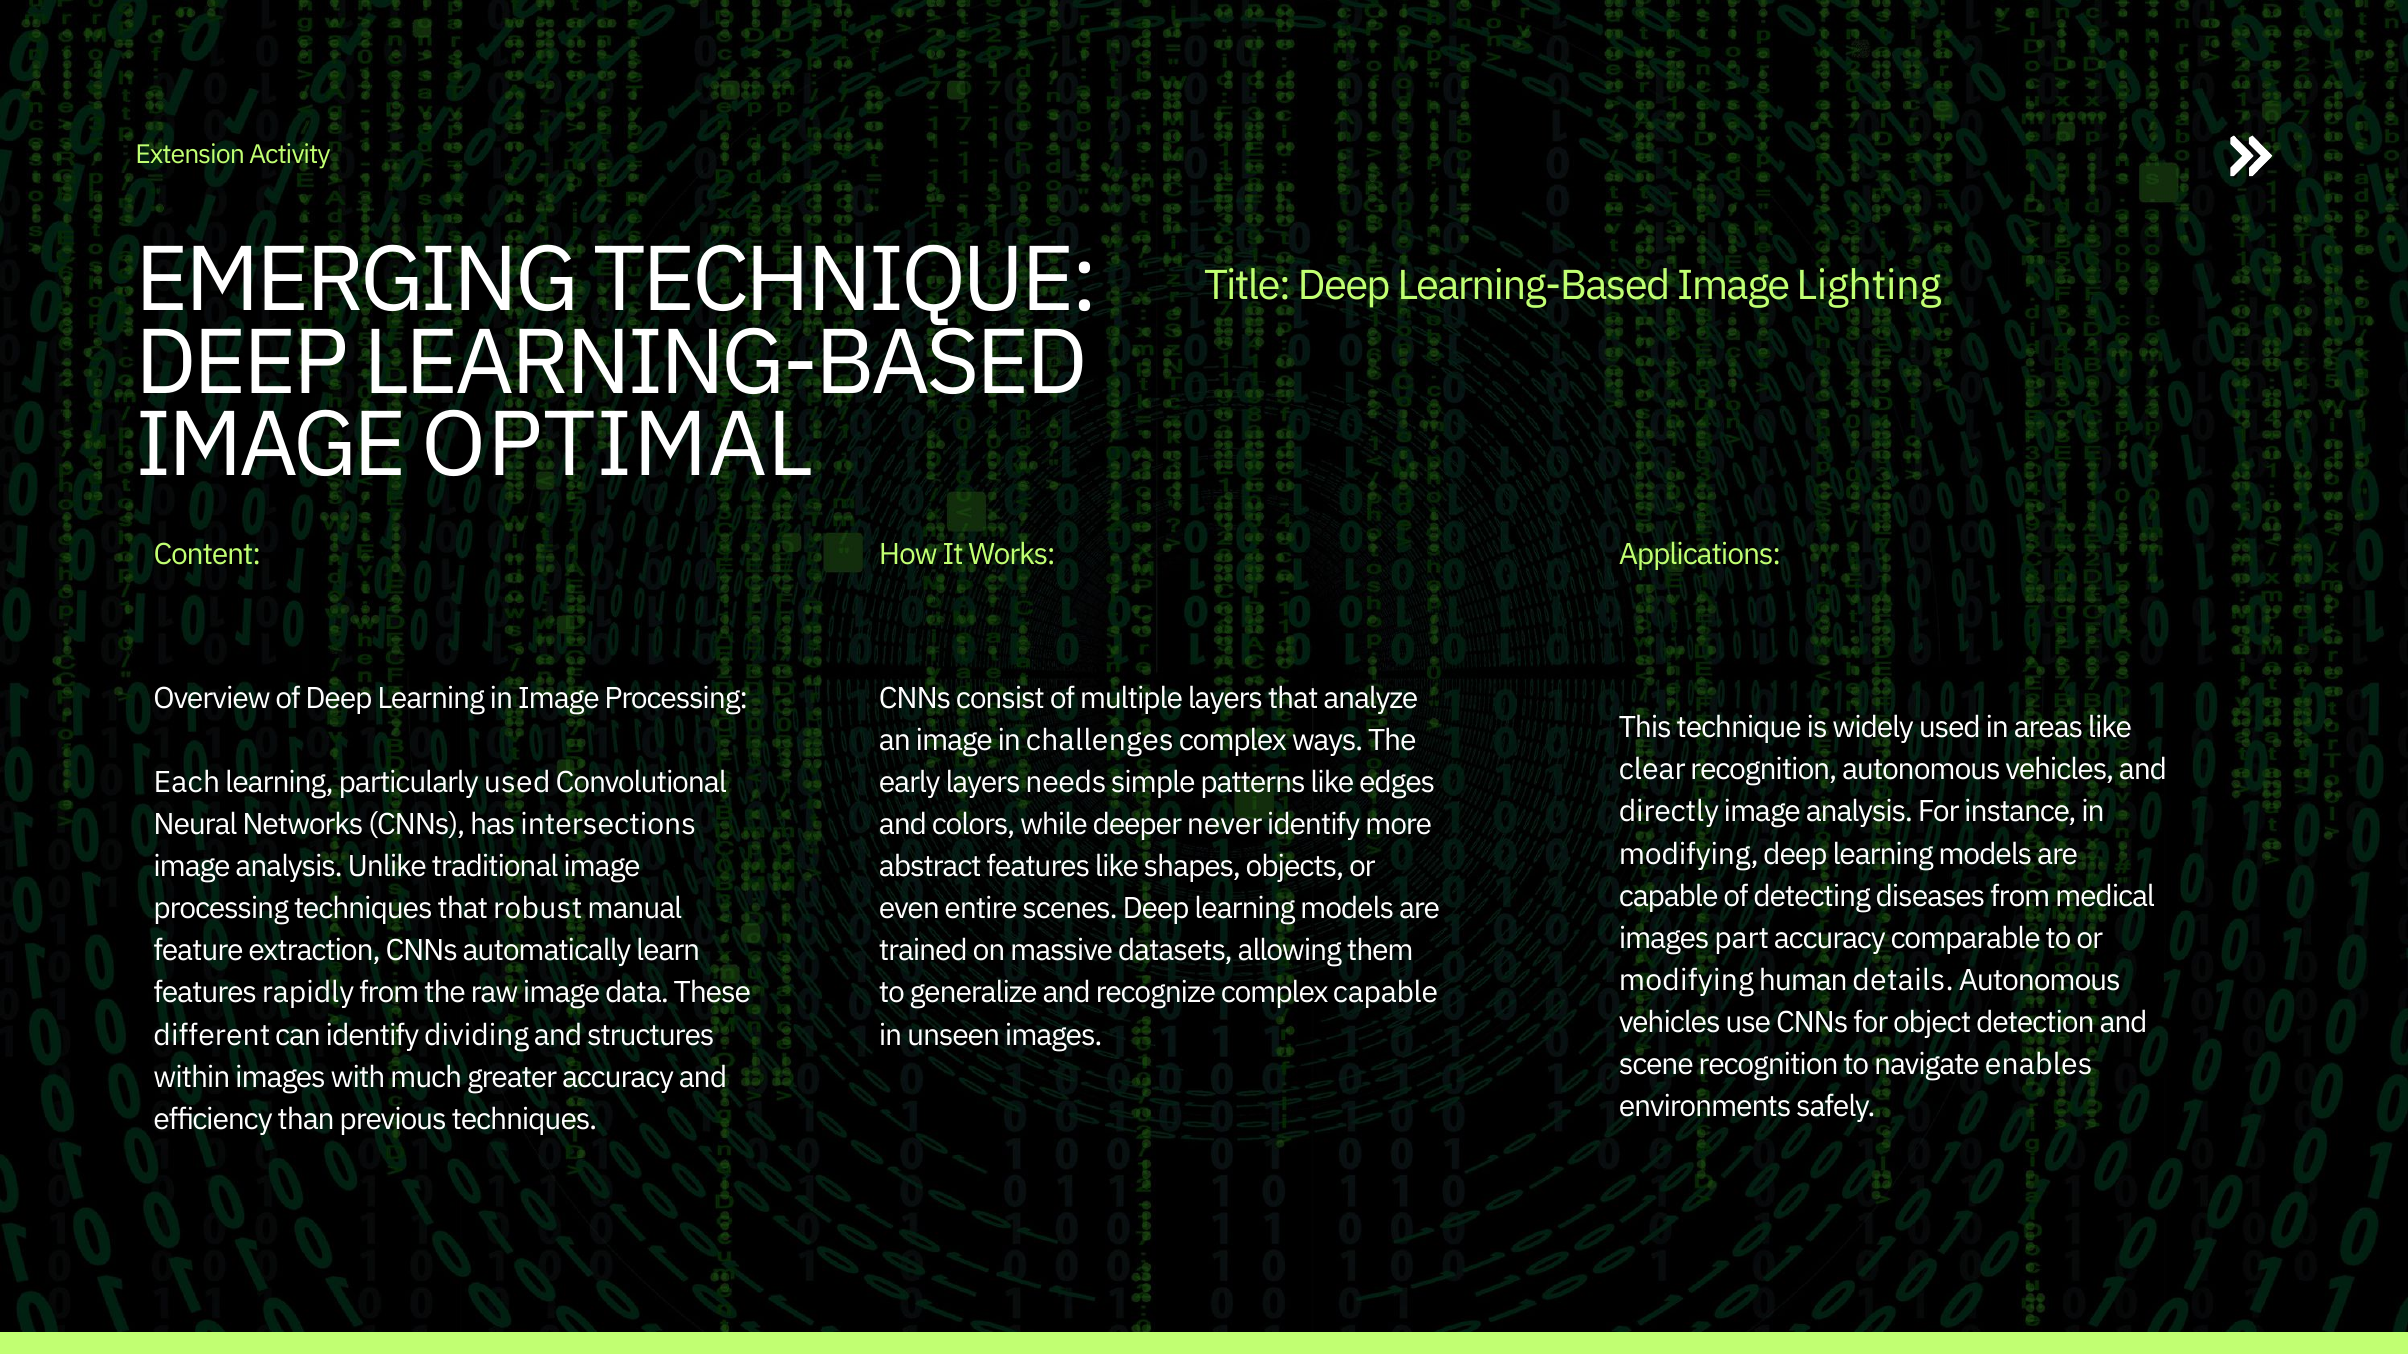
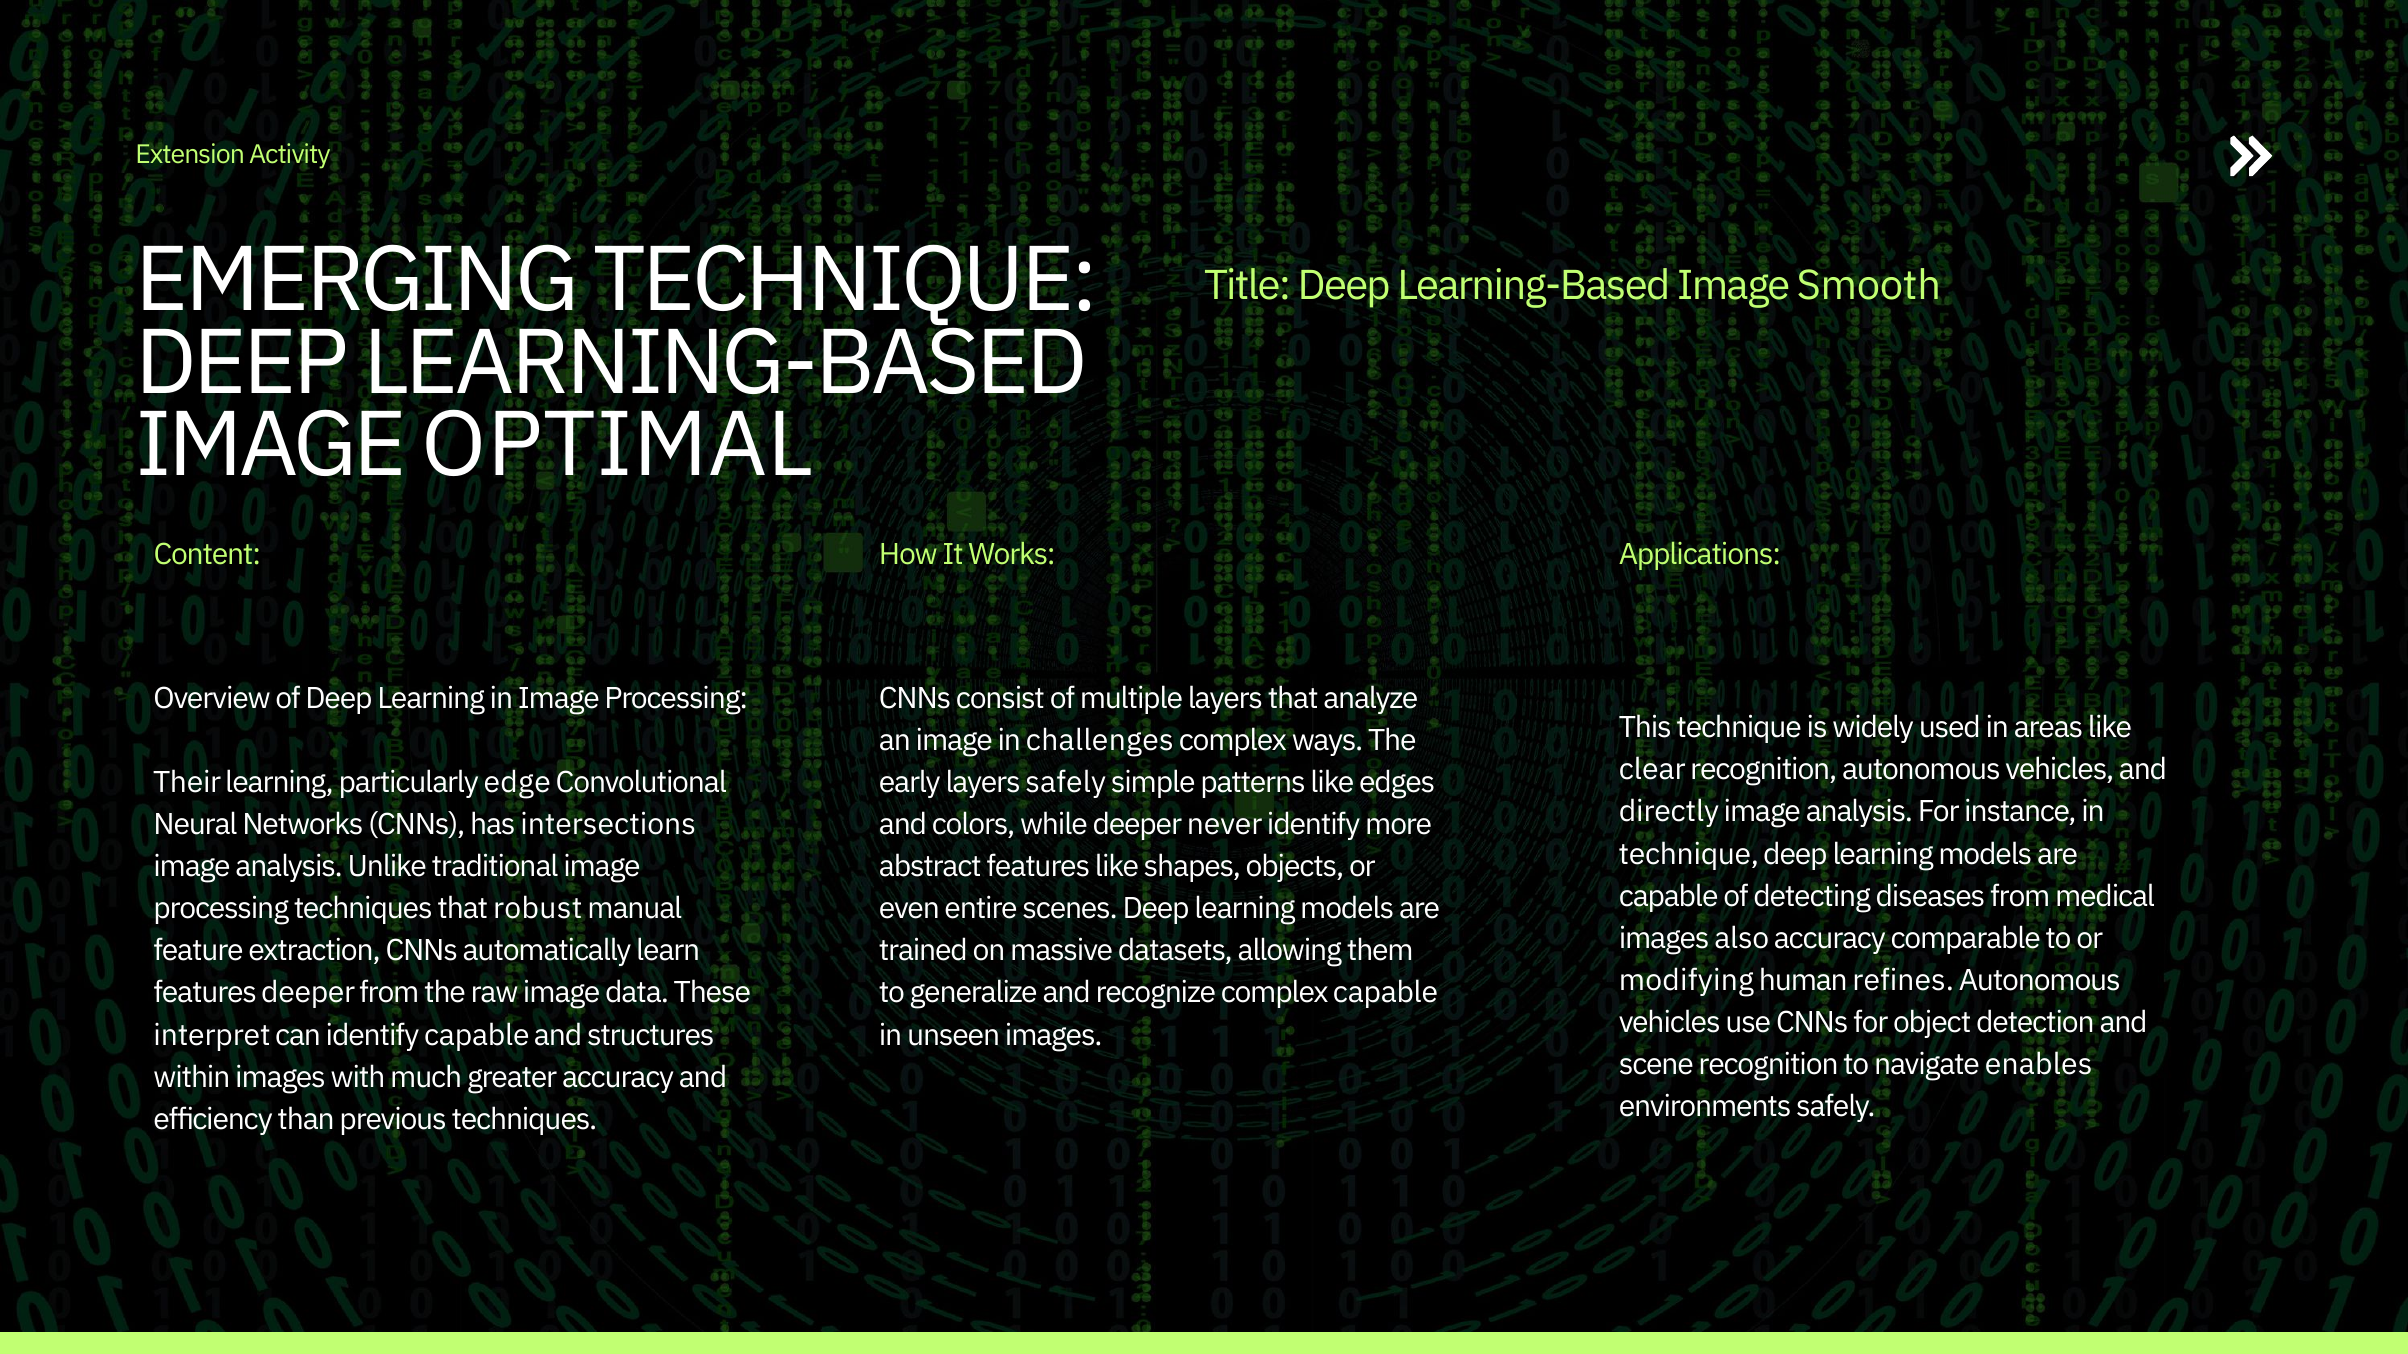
Lighting: Lighting -> Smooth
Each: Each -> Their
particularly used: used -> edge
layers needs: needs -> safely
modifying at (1689, 854): modifying -> technique
part: part -> also
details: details -> refines
features rapidly: rapidly -> deeper
different: different -> interpret
identify dividing: dividing -> capable
